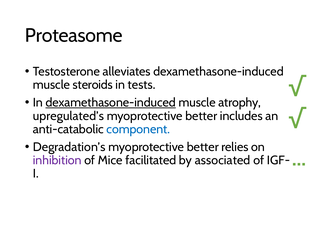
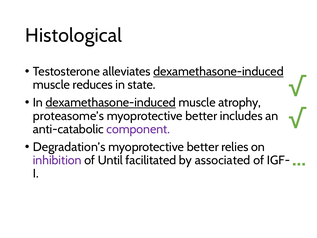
Proteasome: Proteasome -> Histological
dexamethasone-induced at (218, 71) underline: none -> present
steroids: steroids -> reduces
tests: tests -> state
upregulated’s: upregulated’s -> proteasome’s
component colour: blue -> purple
Mice: Mice -> Until
